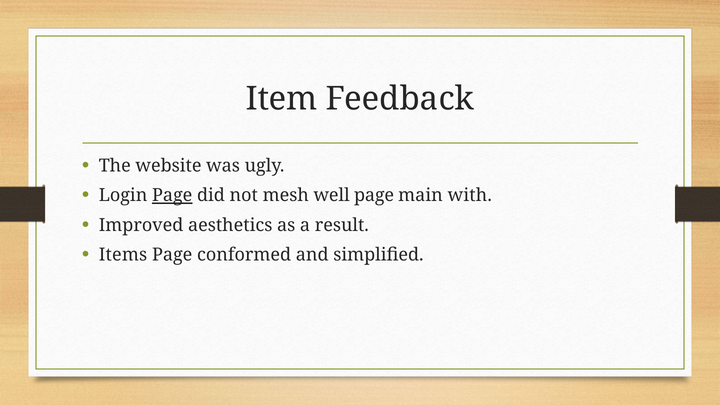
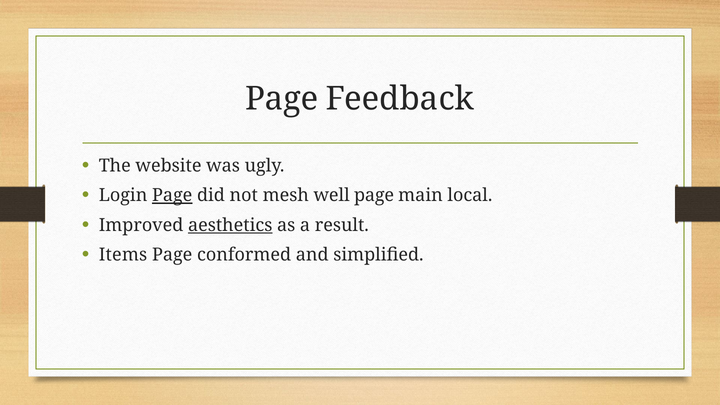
Item at (282, 99): Item -> Page
with: with -> local
aesthetics underline: none -> present
